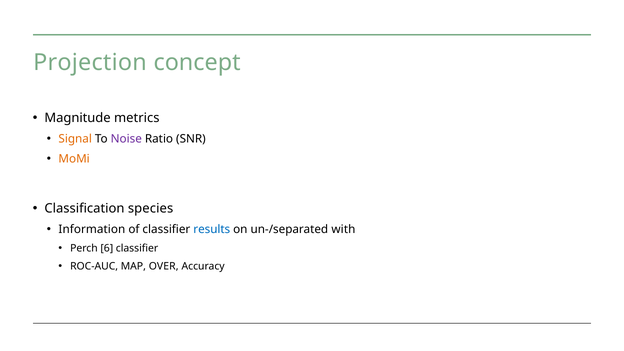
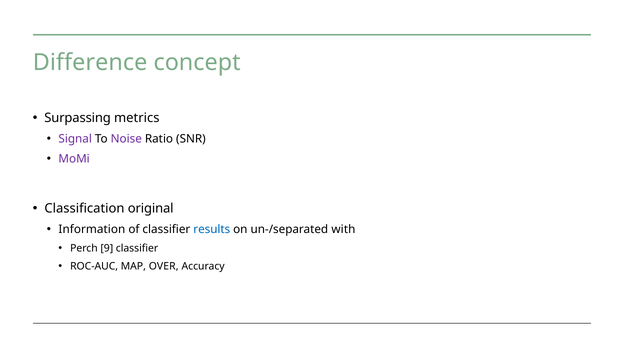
Projection: Projection -> Difference
Magnitude: Magnitude -> Surpassing
Signal colour: orange -> purple
MoMi colour: orange -> purple
species: species -> original
6: 6 -> 9
